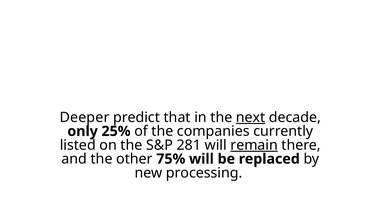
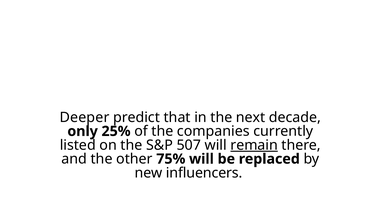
next underline: present -> none
281: 281 -> 507
processing: processing -> influencers
